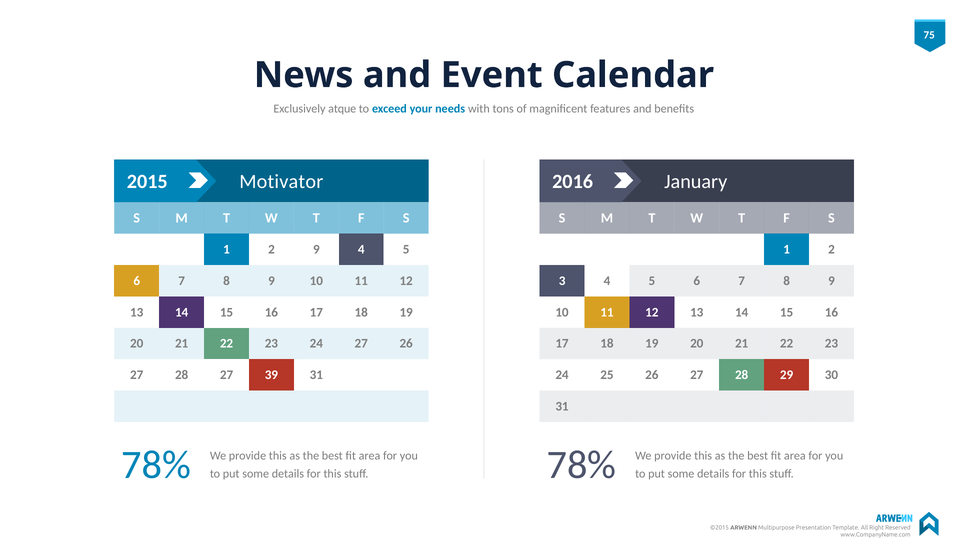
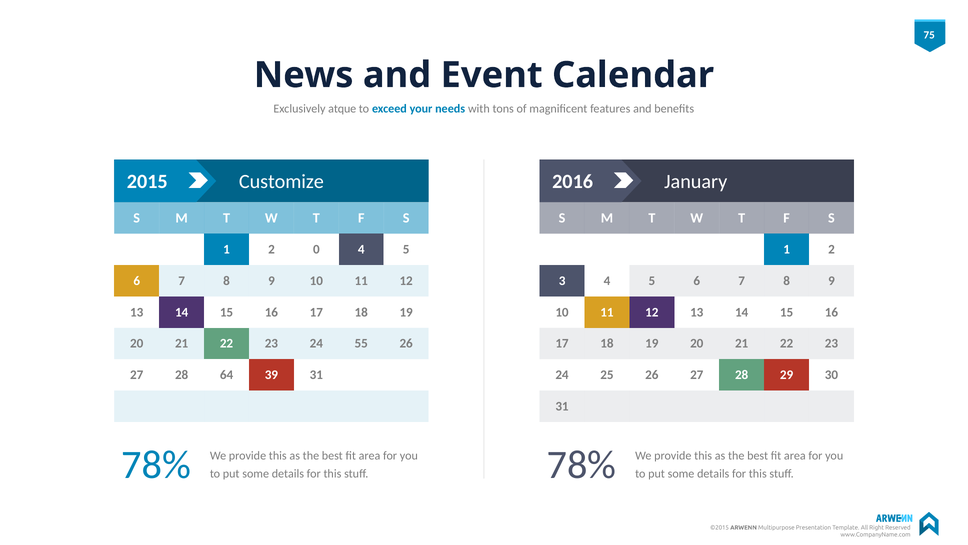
Motivator: Motivator -> Customize
2 9: 9 -> 0
24 27: 27 -> 55
28 27: 27 -> 64
